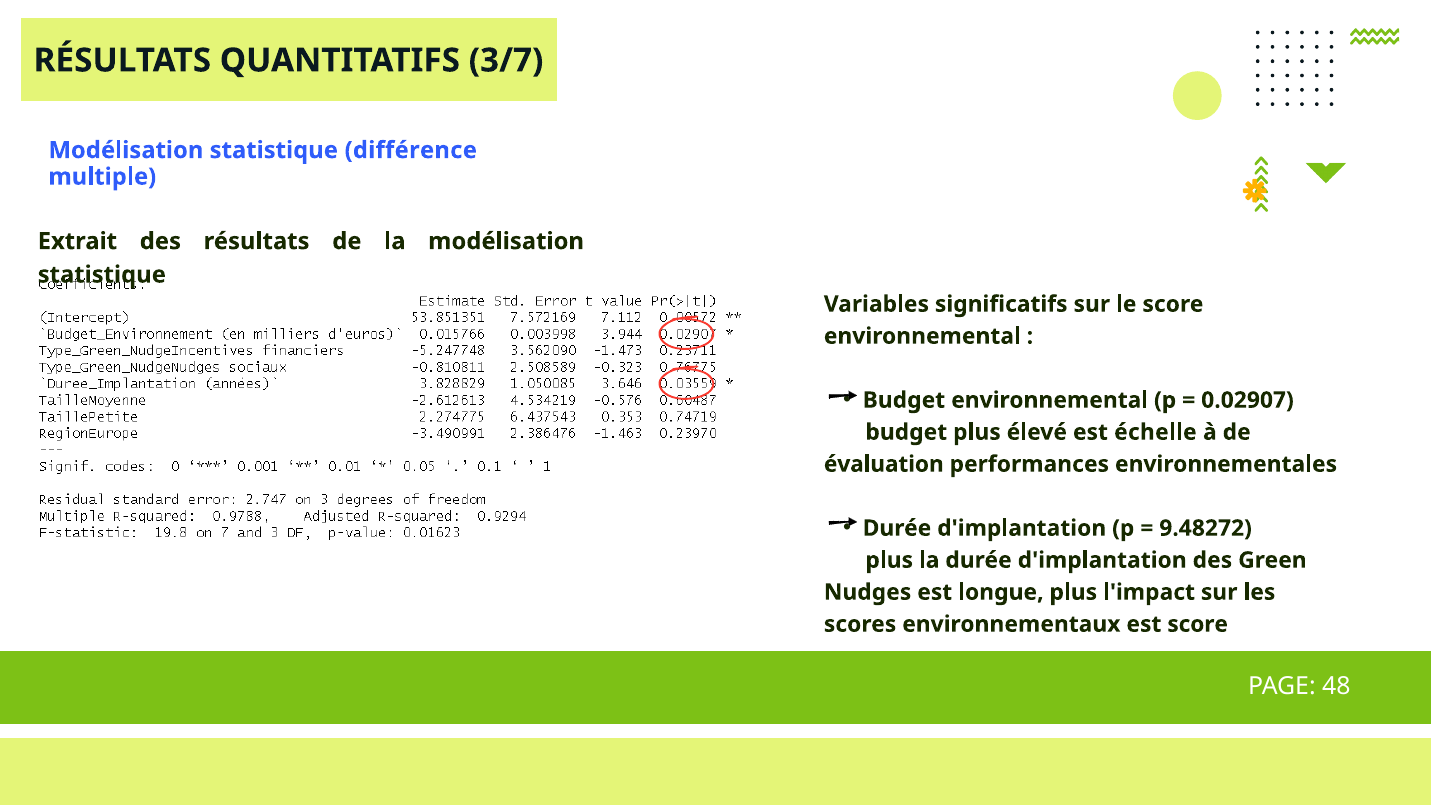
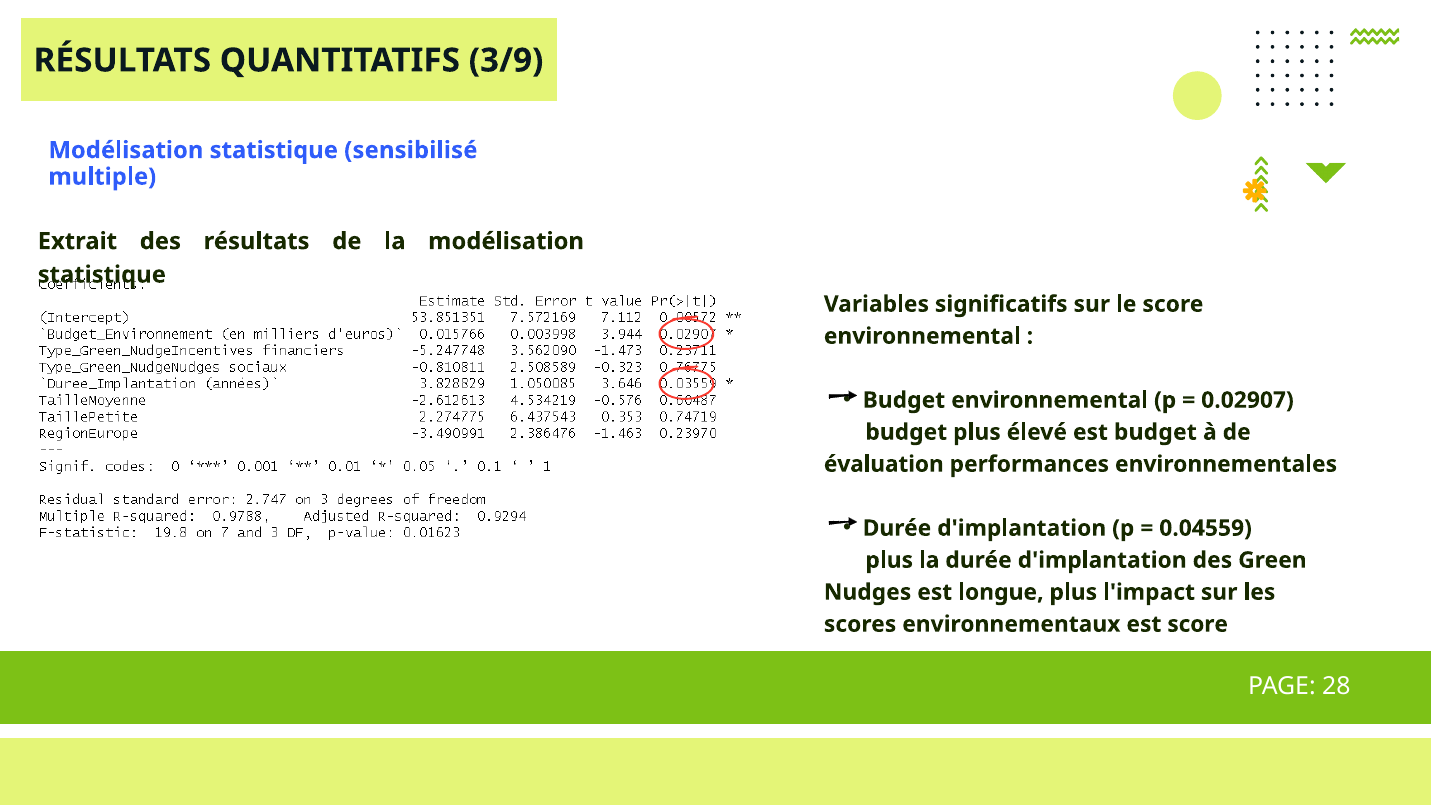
3/7: 3/7 -> 3/9
différence: différence -> sensibilisé
est échelle: échelle -> budget
9.48272: 9.48272 -> 0.04559
48: 48 -> 28
